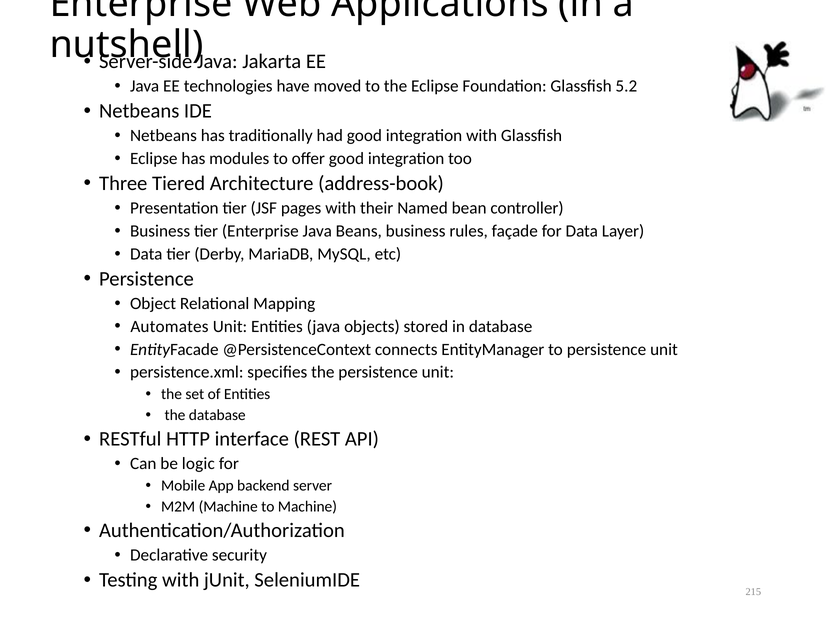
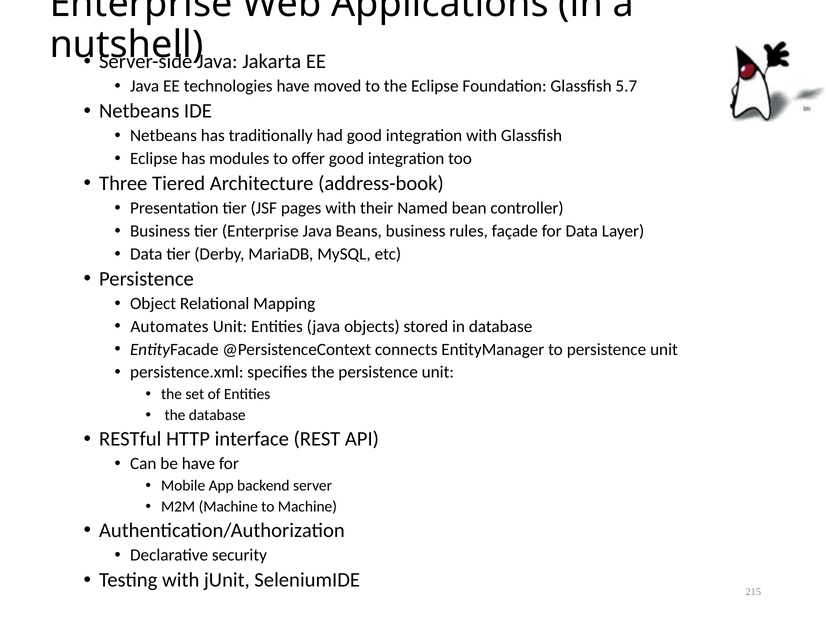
5.2: 5.2 -> 5.7
be logic: logic -> have
